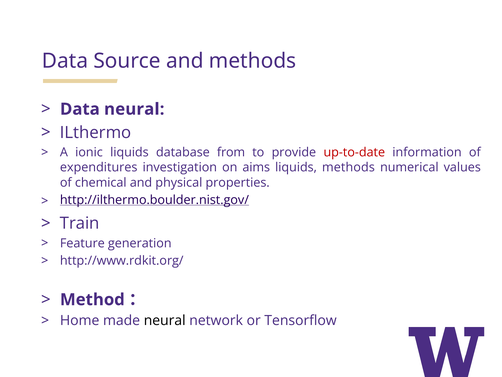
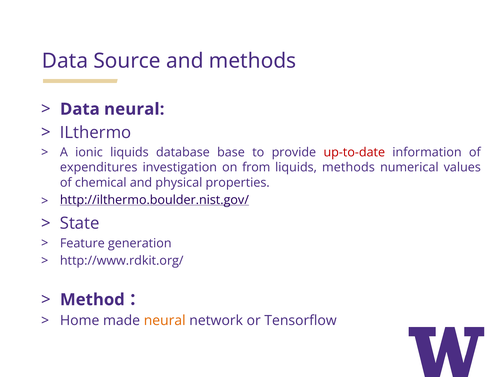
from: from -> base
aims: aims -> from
Train: Train -> State
neural at (165, 320) colour: black -> orange
